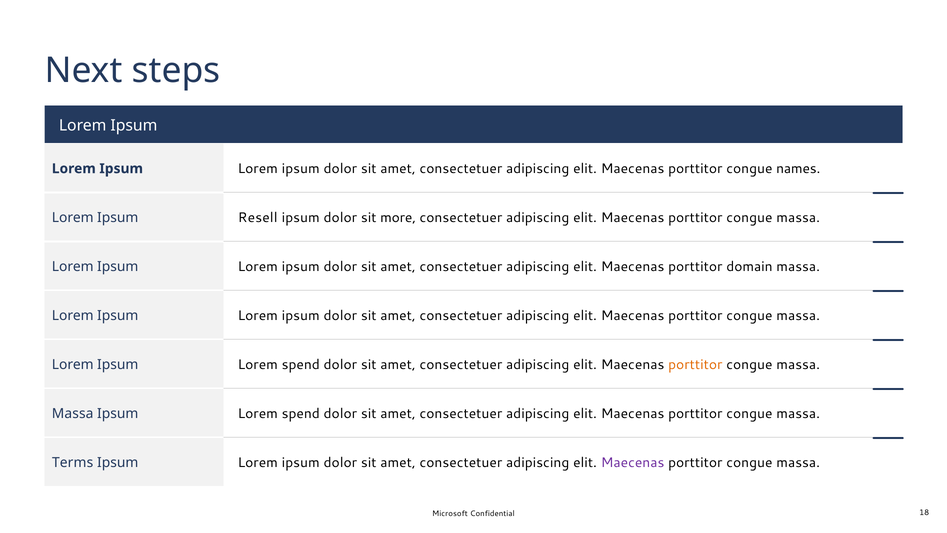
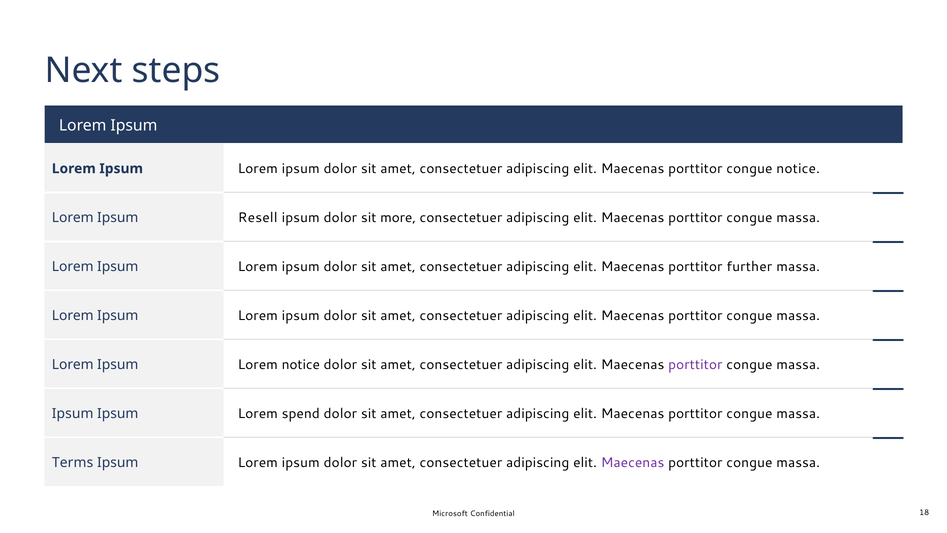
congue names: names -> notice
domain: domain -> further
Lorem Ipsum Lorem spend: spend -> notice
porttitor at (695, 364) colour: orange -> purple
Massa at (73, 413): Massa -> Ipsum
